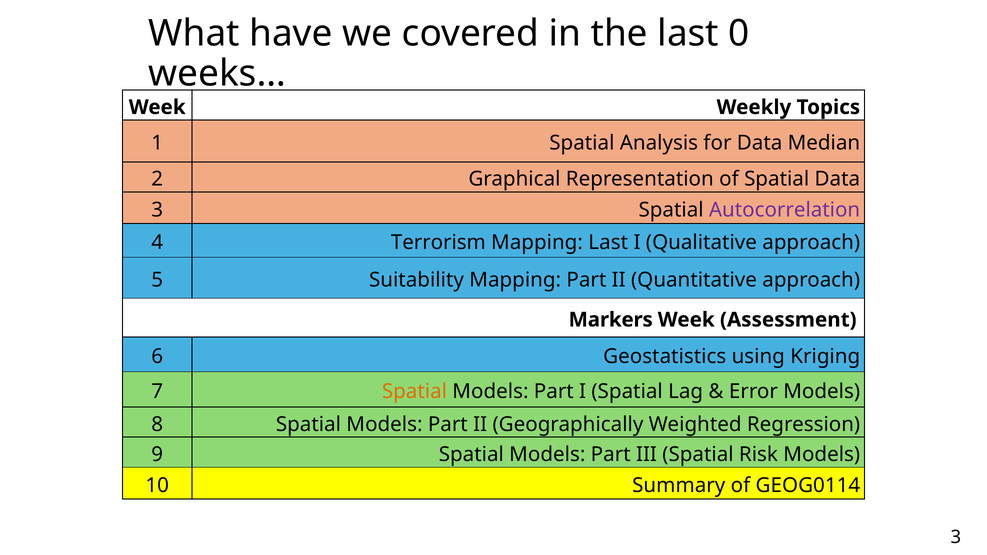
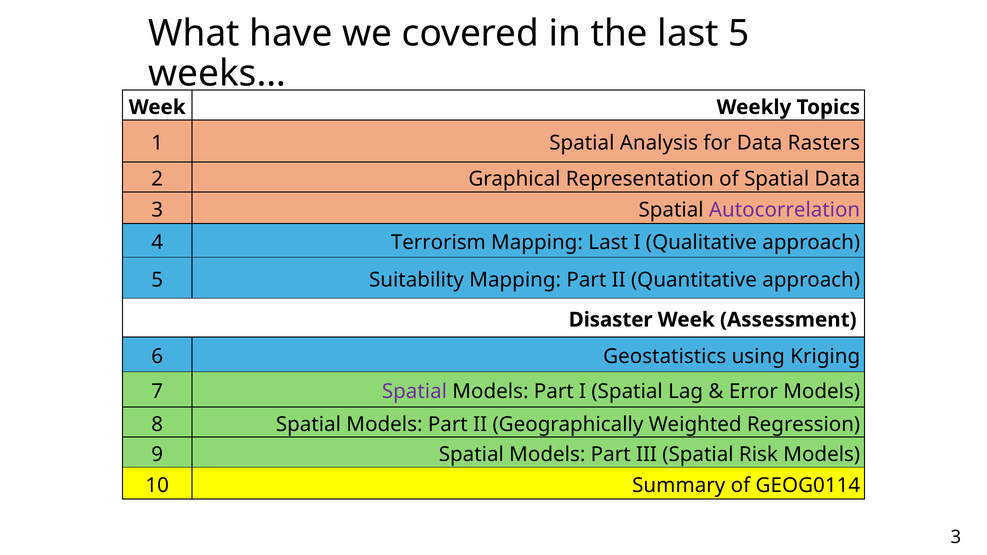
last 0: 0 -> 5
Median: Median -> Rasters
Markers: Markers -> Disaster
Spatial at (414, 392) colour: orange -> purple
